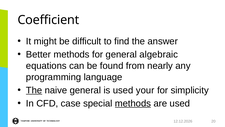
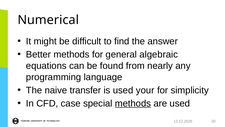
Coefficient: Coefficient -> Numerical
The at (34, 90) underline: present -> none
naive general: general -> transfer
